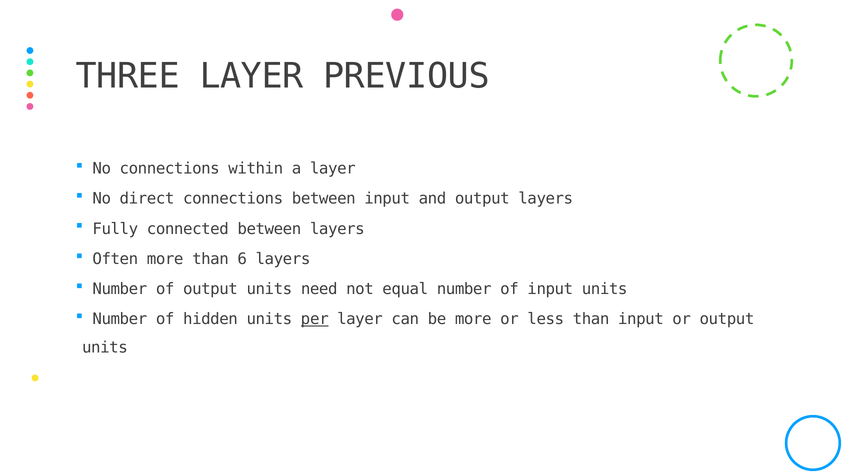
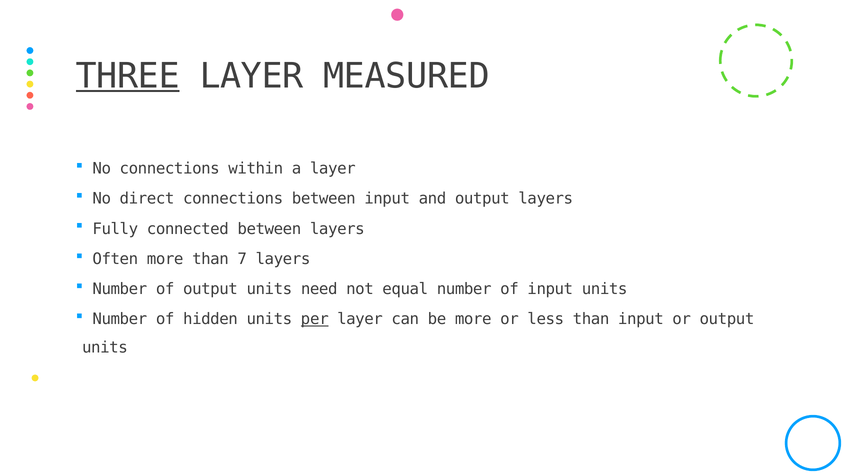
THREE underline: none -> present
PREVIOUS: PREVIOUS -> MEASURED
6: 6 -> 7
